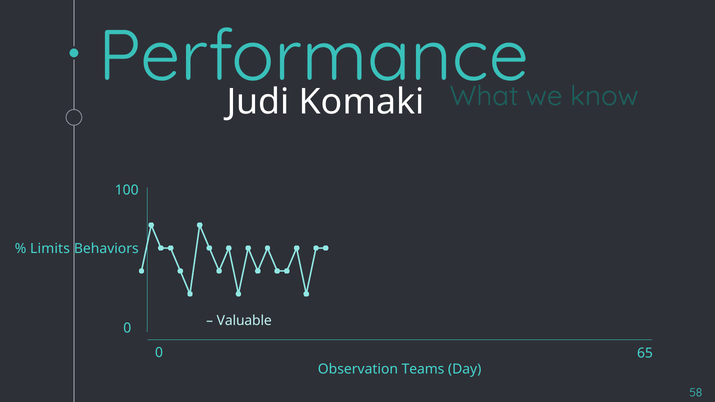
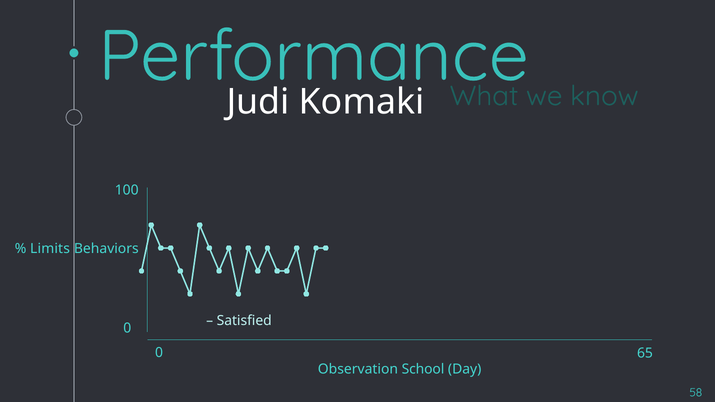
Valuable: Valuable -> Satisfied
Teams: Teams -> School
